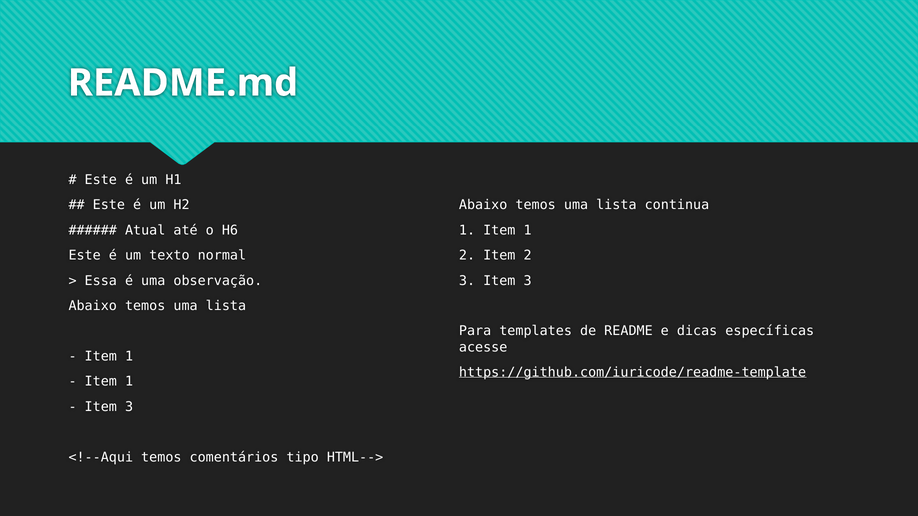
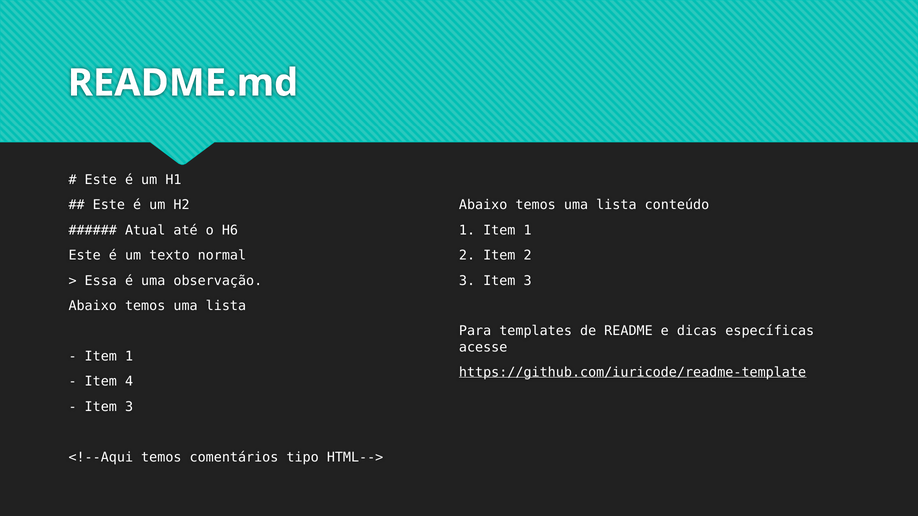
continua: continua -> conteúdo
1 at (129, 382): 1 -> 4
